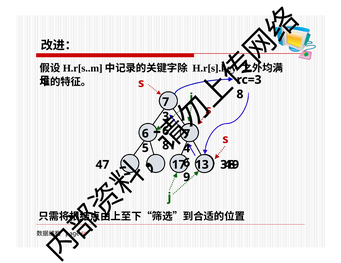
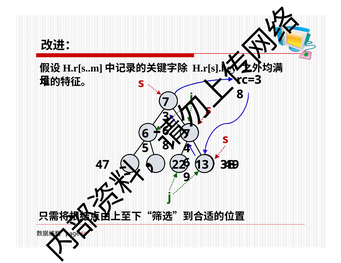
17: 17 -> 22
